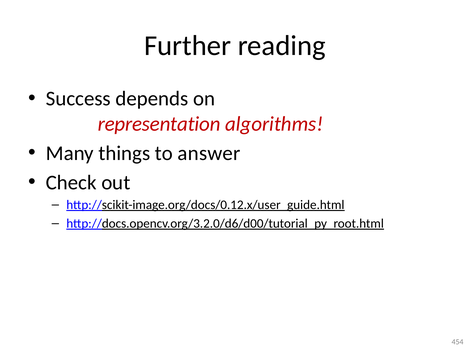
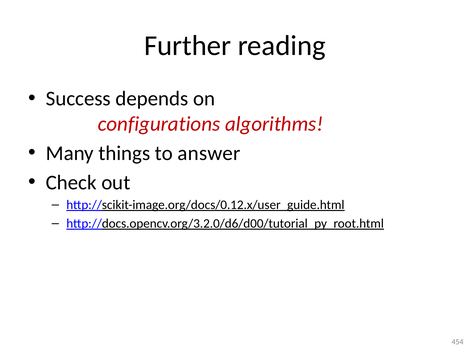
representation: representation -> configurations
